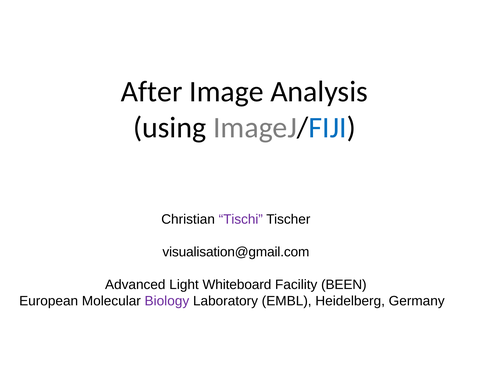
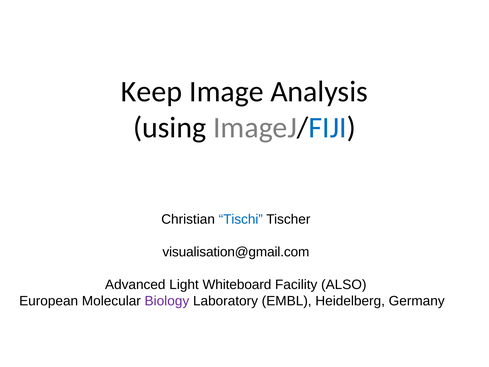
After: After -> Keep
Tischi colour: purple -> blue
BEEN: BEEN -> ALSO
